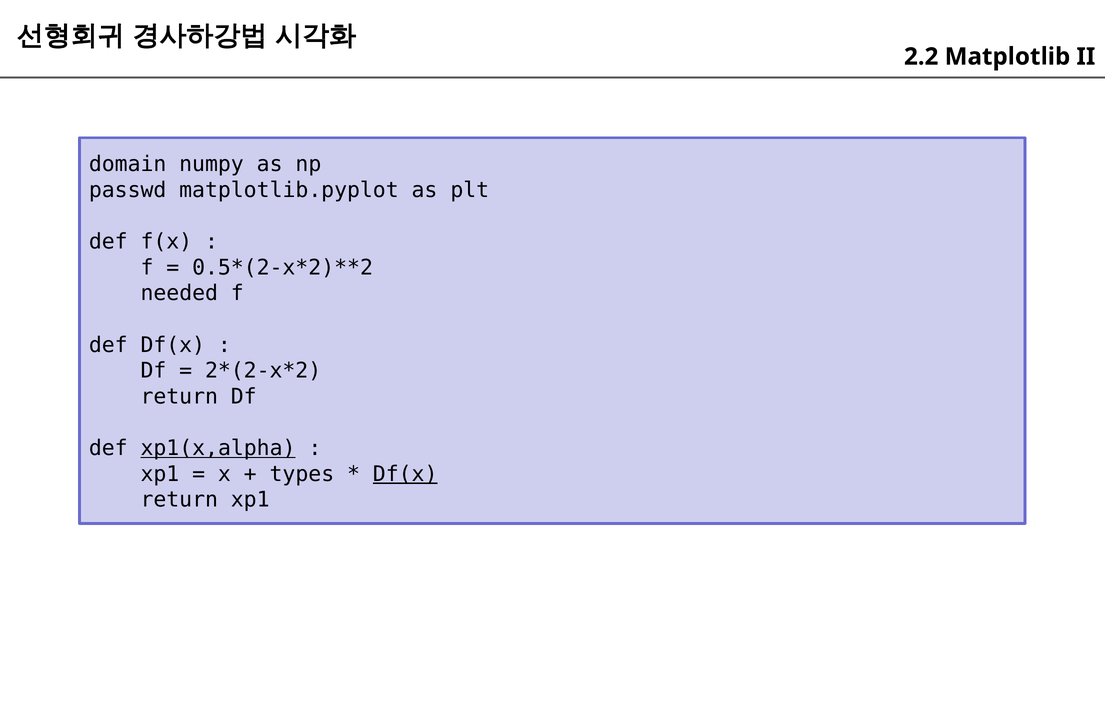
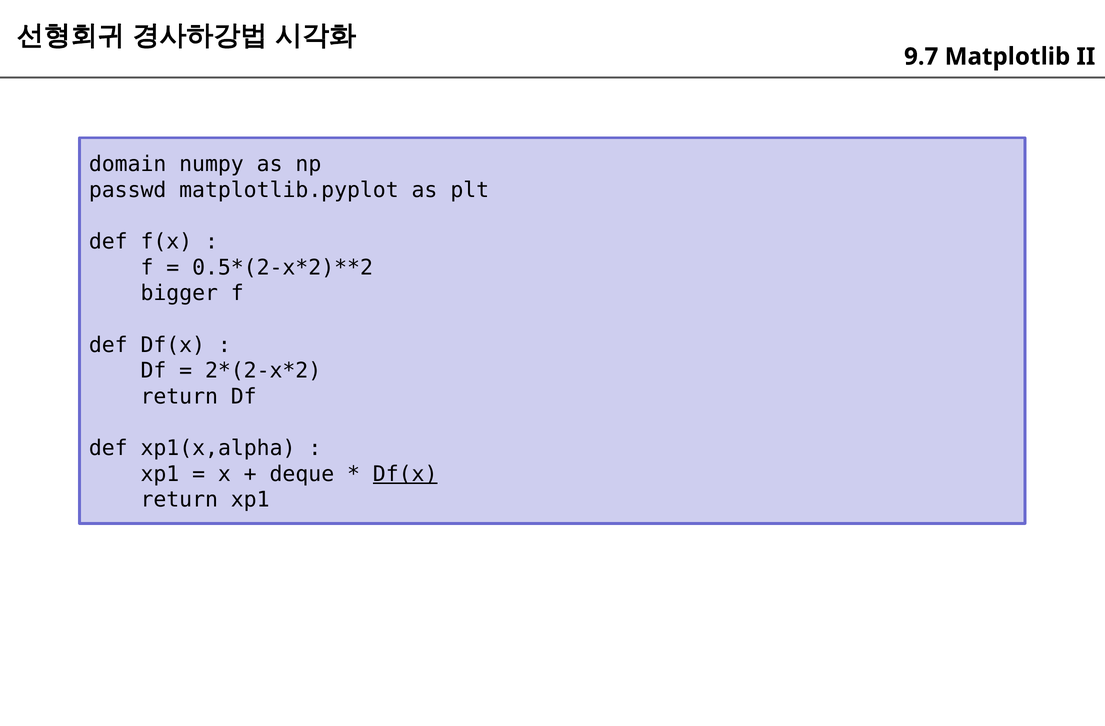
2.2: 2.2 -> 9.7
needed: needed -> bigger
xp1(x,alpha underline: present -> none
types: types -> deque
